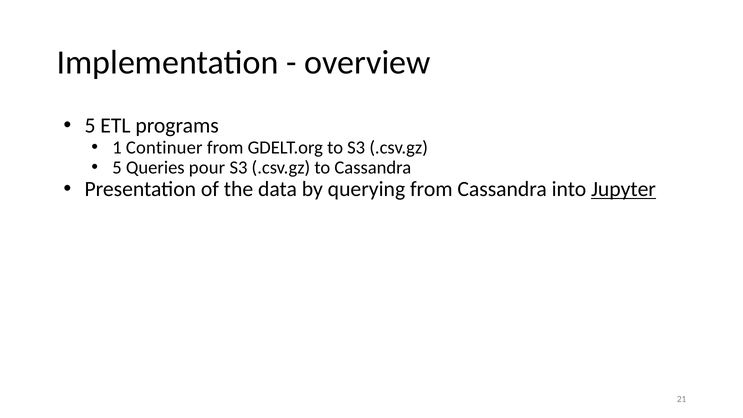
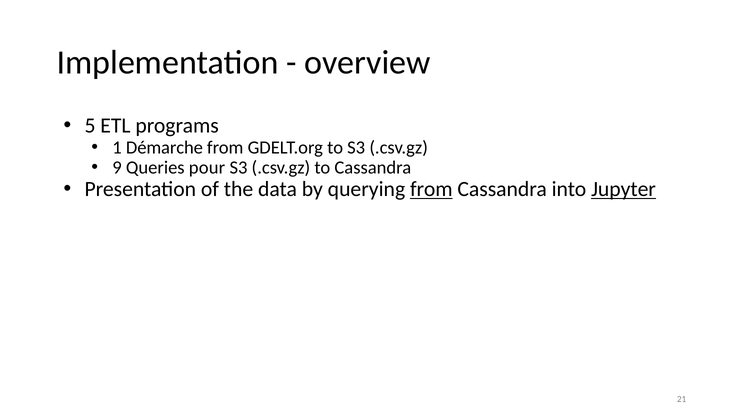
Continuer: Continuer -> Démarche
5 at (117, 167): 5 -> 9
from at (431, 189) underline: none -> present
